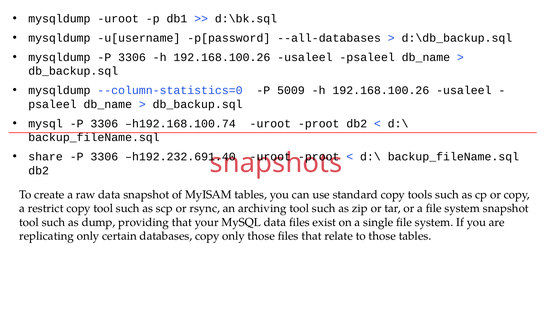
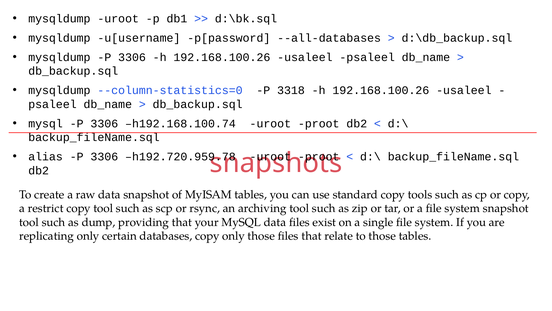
5009: 5009 -> 3318
share: share -> alias
h192.232.691.40: h192.232.691.40 -> h192.720.959.78
